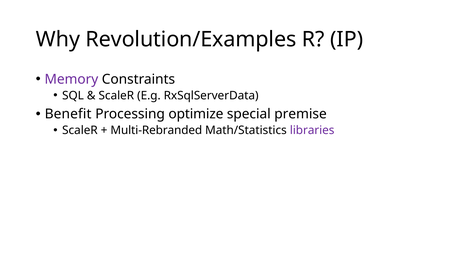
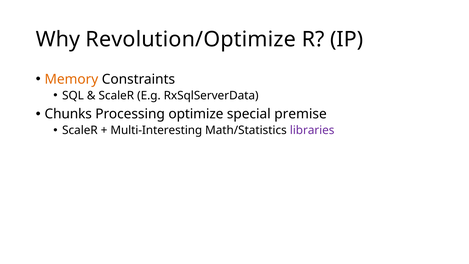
Revolution/Examples: Revolution/Examples -> Revolution/Optimize
Memory colour: purple -> orange
Benefit: Benefit -> Chunks
Multi-Rebranded: Multi-Rebranded -> Multi-Interesting
